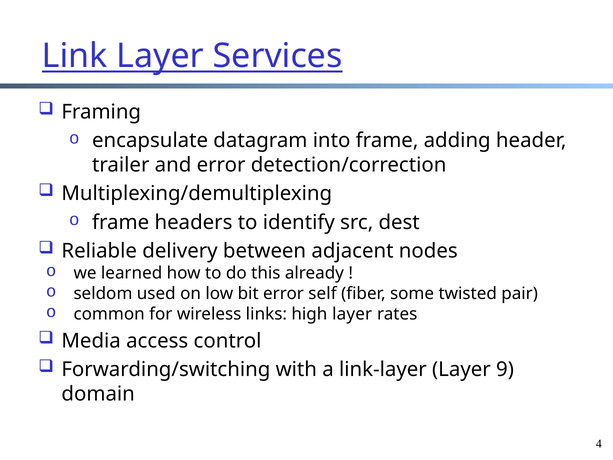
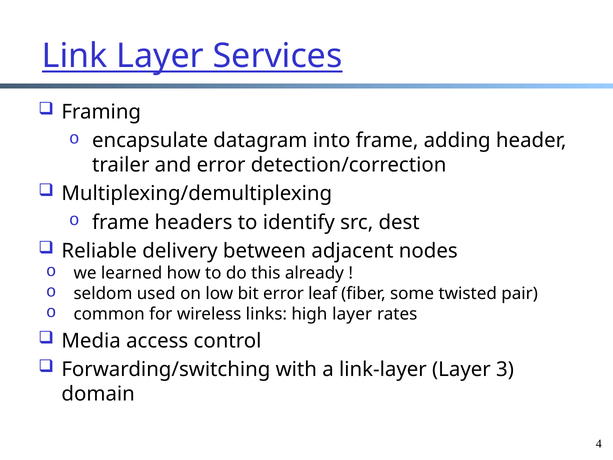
self: self -> leaf
9: 9 -> 3
